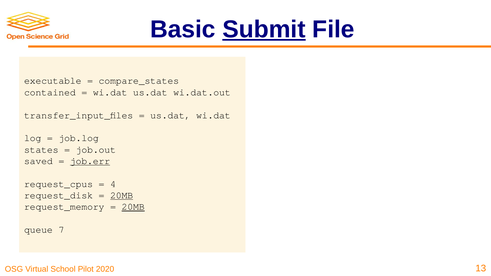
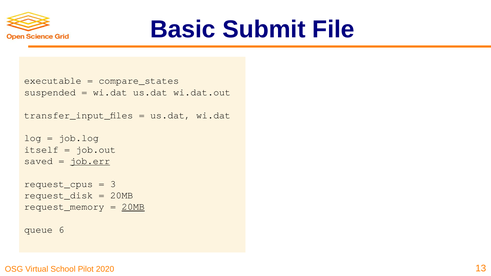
Submit underline: present -> none
contained: contained -> suspended
states: states -> itself
4: 4 -> 3
20MB at (122, 196) underline: present -> none
7: 7 -> 6
